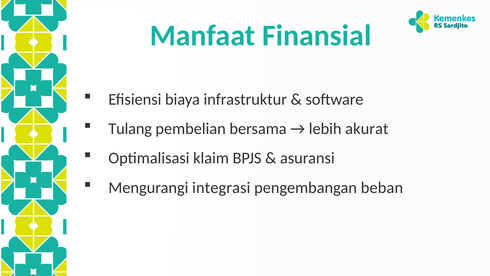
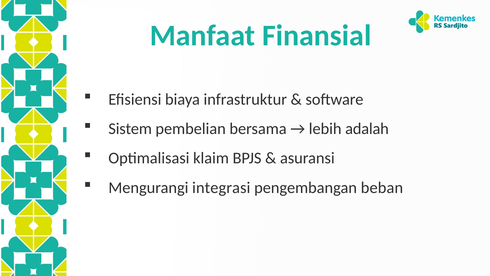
Tulang: Tulang -> Sistem
akurat: akurat -> adalah
